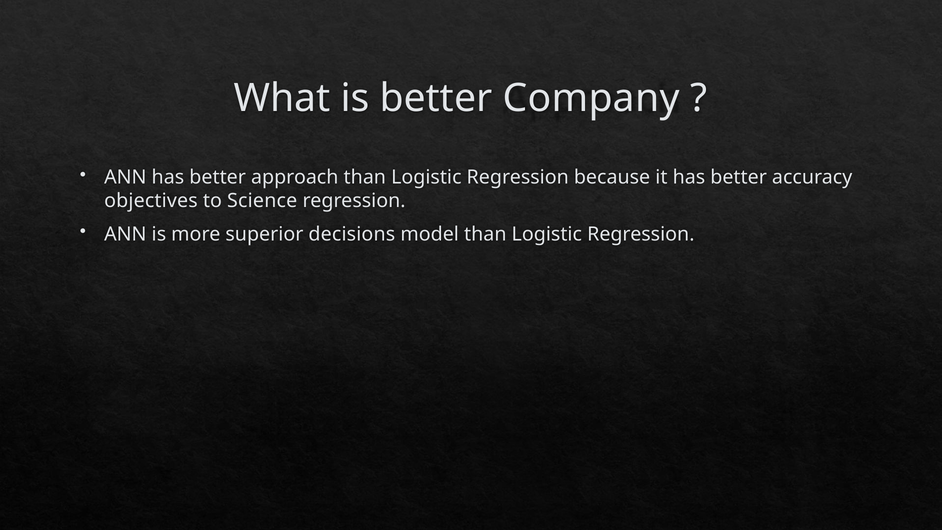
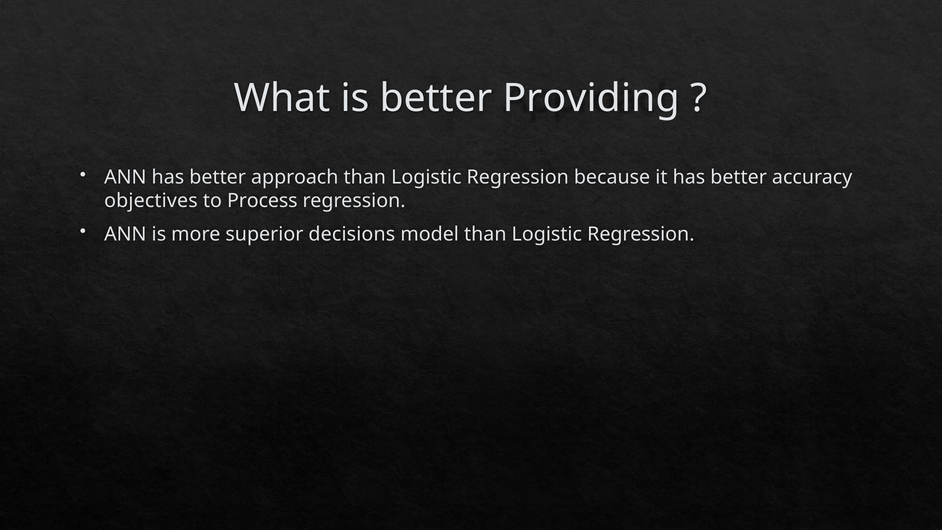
Company: Company -> Providing
Science: Science -> Process
